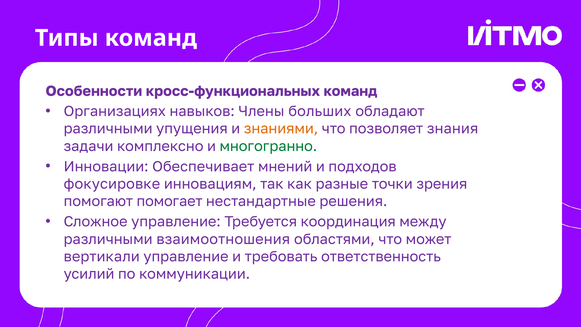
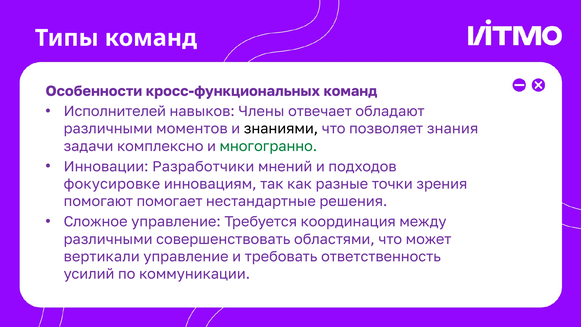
Организациях: Организациях -> Исполнителей
больших: больших -> отвечает
упущения: упущения -> моментов
знаниями colour: orange -> black
Обеспечивает: Обеспечивает -> Разработчики
взаимоотношения: взаимоотношения -> совершенствовать
